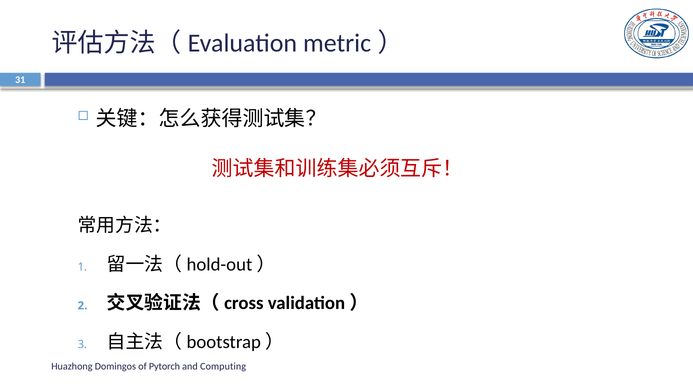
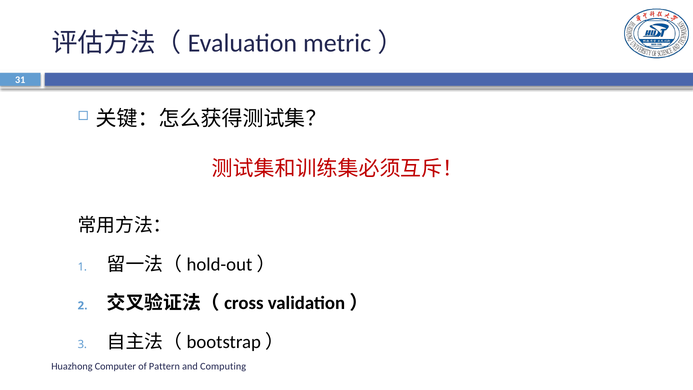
Domingos: Domingos -> Computer
Pytorch: Pytorch -> Pattern
